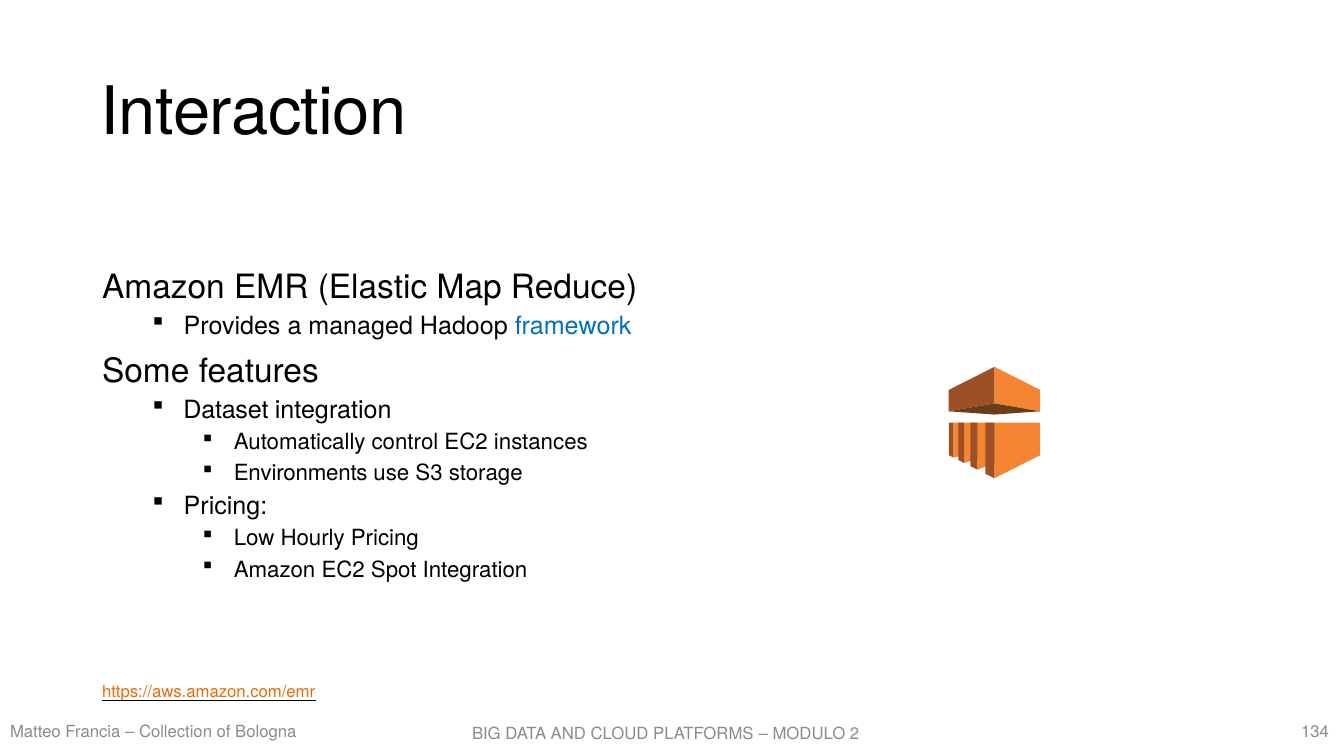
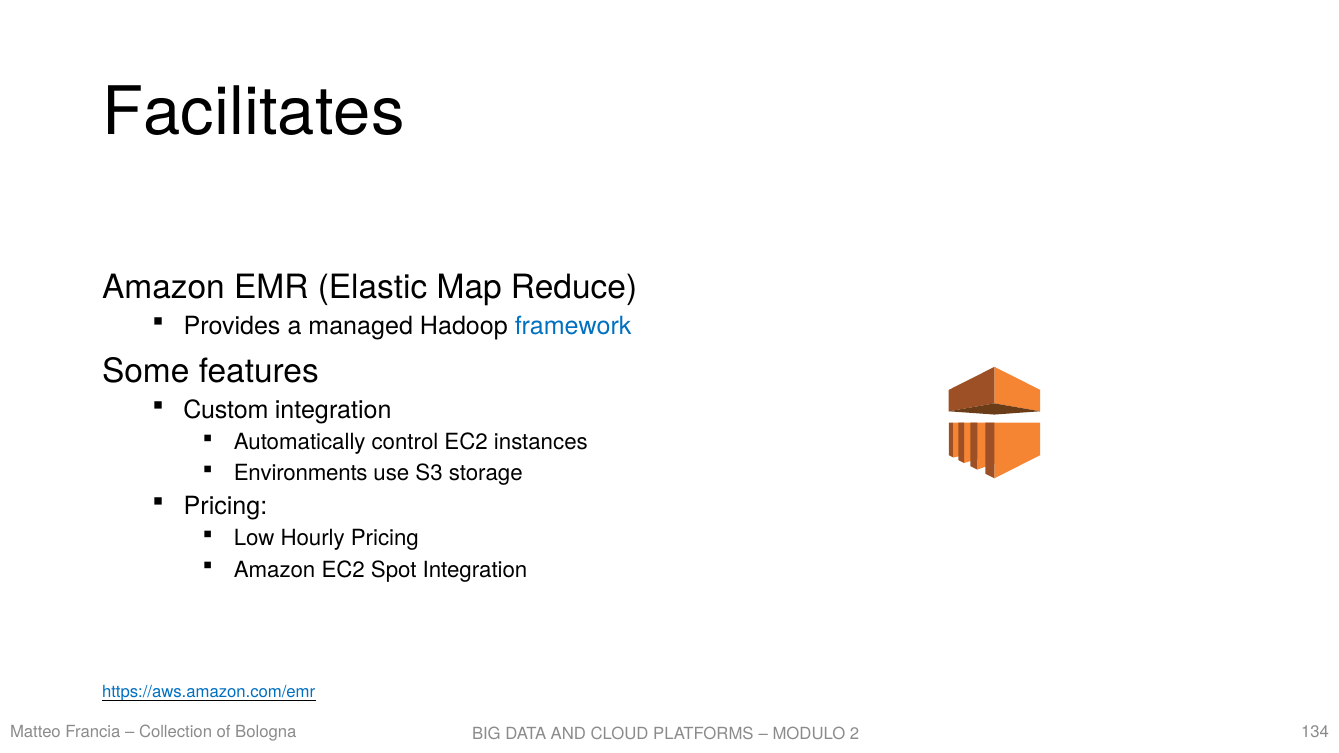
Interaction: Interaction -> Facilitates
Dataset: Dataset -> Custom
https://aws.amazon.com/emr colour: orange -> blue
